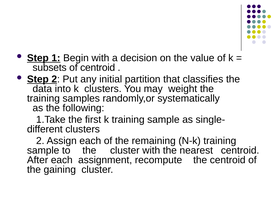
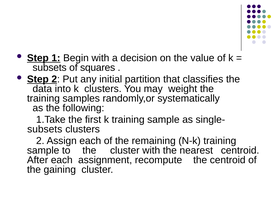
of centroid: centroid -> squares
different at (45, 129): different -> subsets
